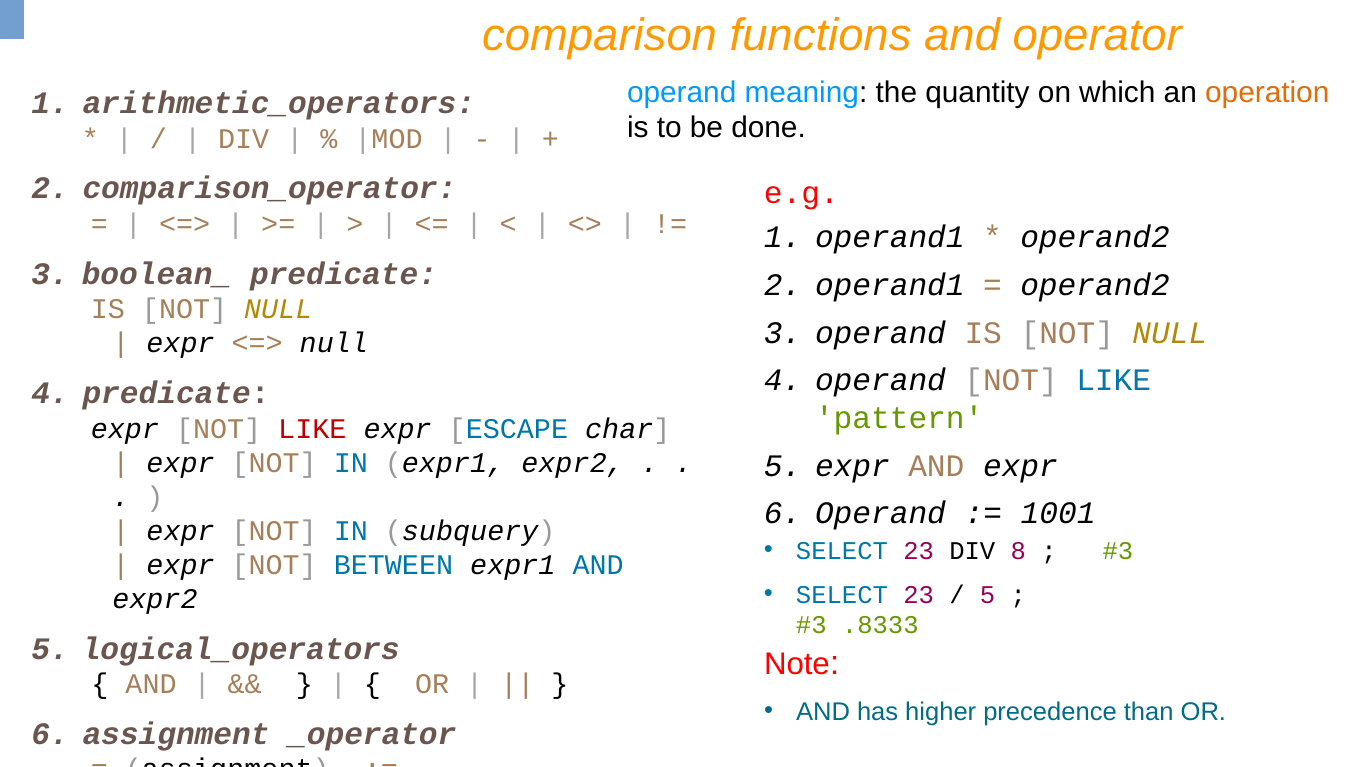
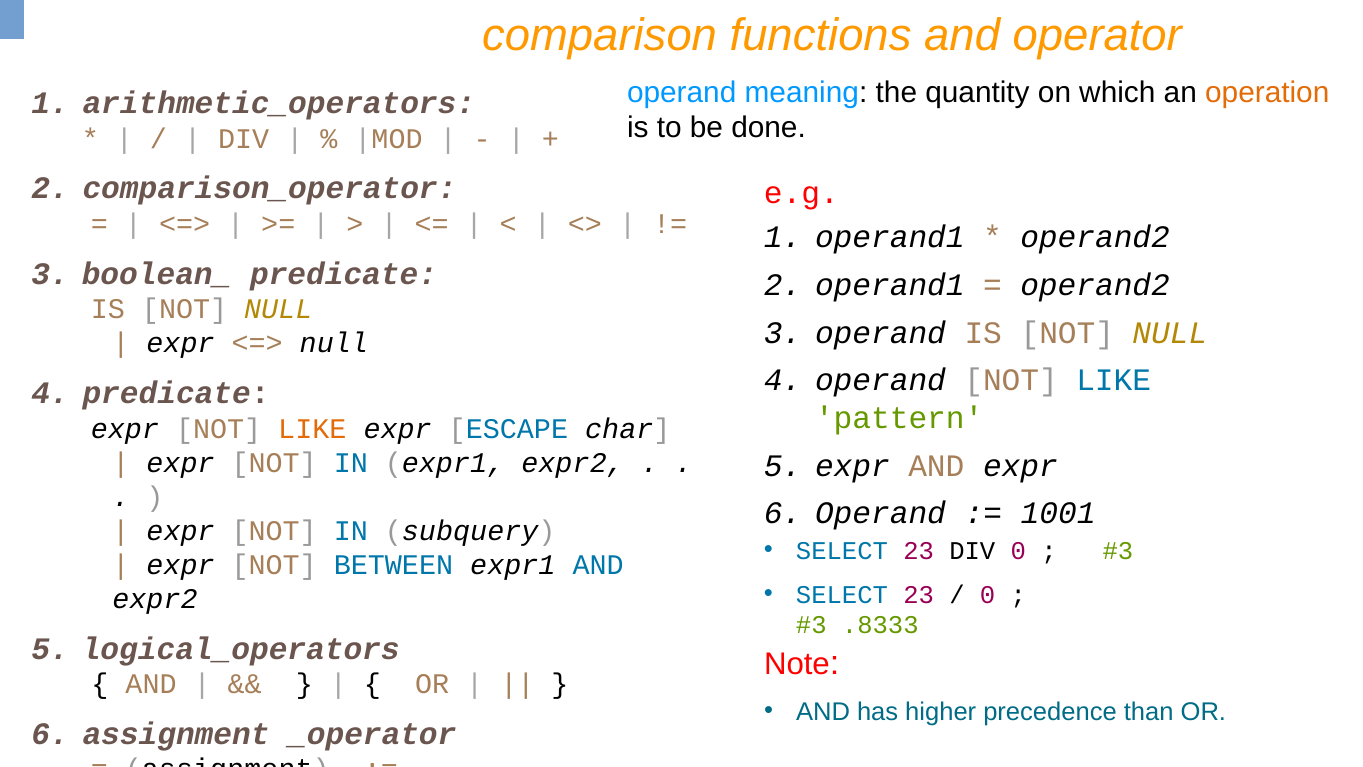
LIKE at (312, 428) colour: red -> orange
DIV 8: 8 -> 0
5 at (988, 595): 5 -> 0
